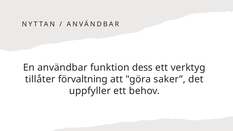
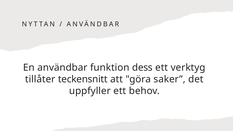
förvaltning: förvaltning -> teckensnitt
